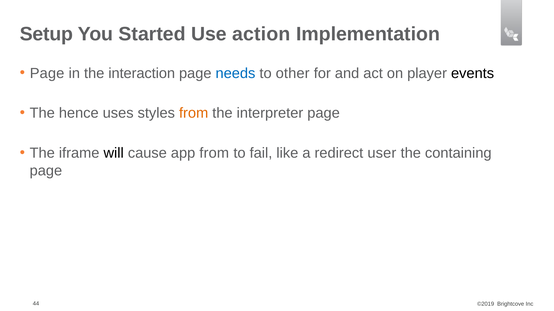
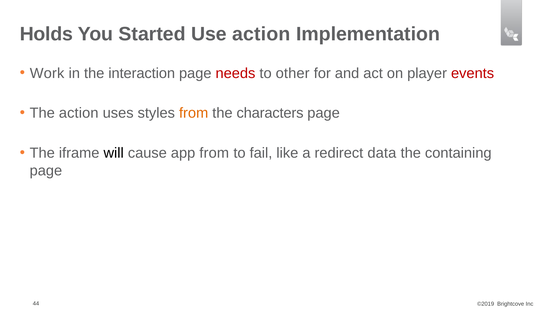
Setup: Setup -> Holds
Page at (47, 73): Page -> Work
needs colour: blue -> red
events colour: black -> red
The hence: hence -> action
interpreter: interpreter -> characters
user: user -> data
